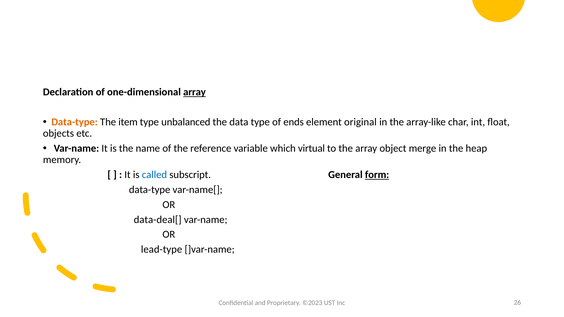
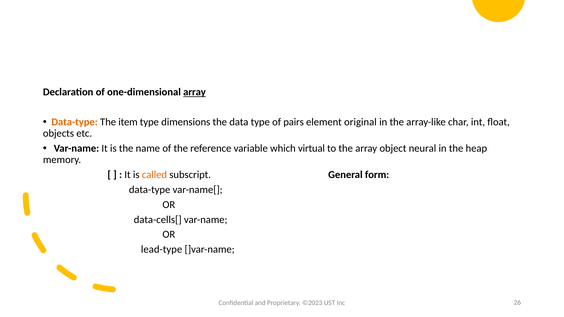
unbalanced: unbalanced -> dimensions
ends: ends -> pairs
merge: merge -> neural
called colour: blue -> orange
form underline: present -> none
data-deal[: data-deal[ -> data-cells[
